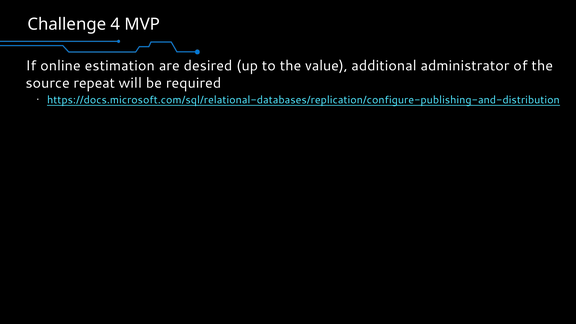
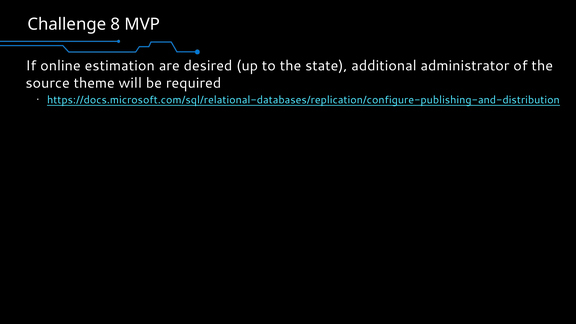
4: 4 -> 8
value: value -> state
repeat: repeat -> theme
